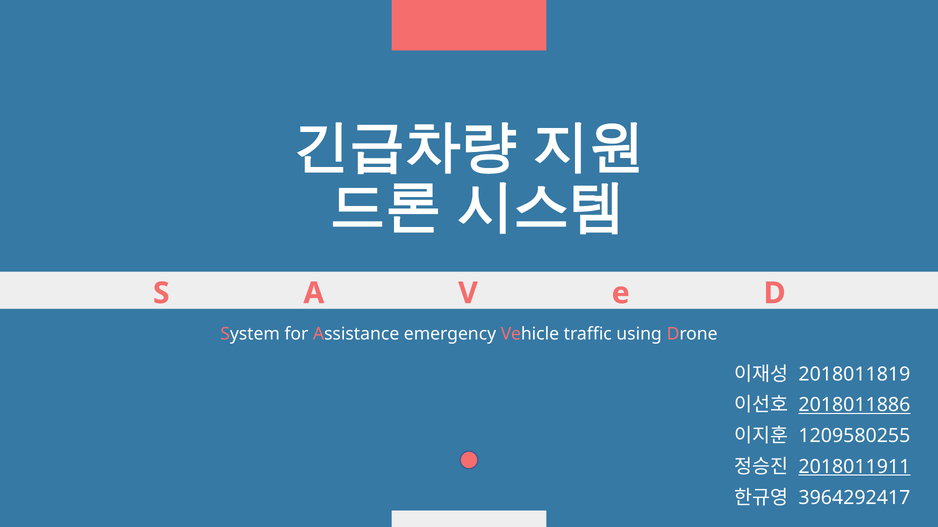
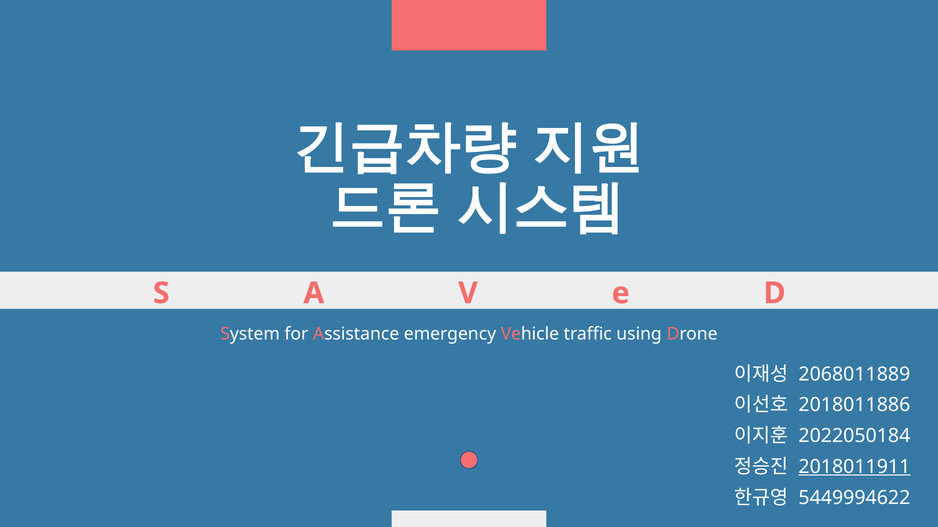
2018011819: 2018011819 -> 2068011889
2018011886 underline: present -> none
1209580255: 1209580255 -> 2022050184
3964292417: 3964292417 -> 5449994622
